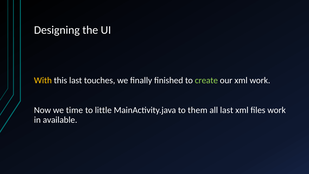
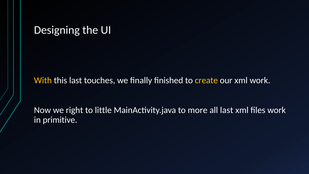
create colour: light green -> yellow
time: time -> right
them: them -> more
available: available -> primitive
